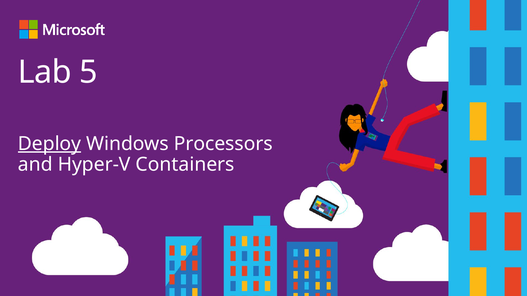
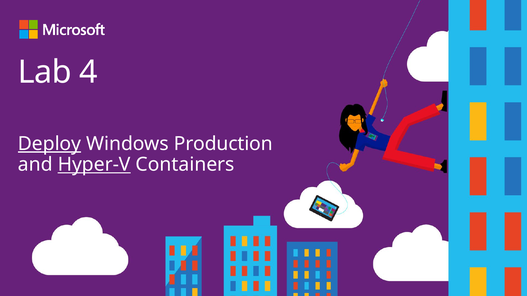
5: 5 -> 4
Processors: Processors -> Production
Hyper-V underline: none -> present
